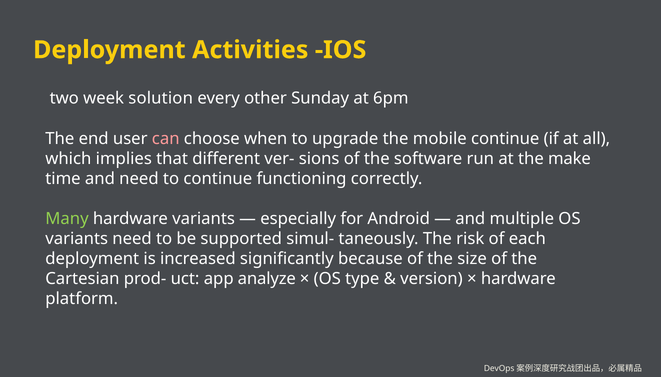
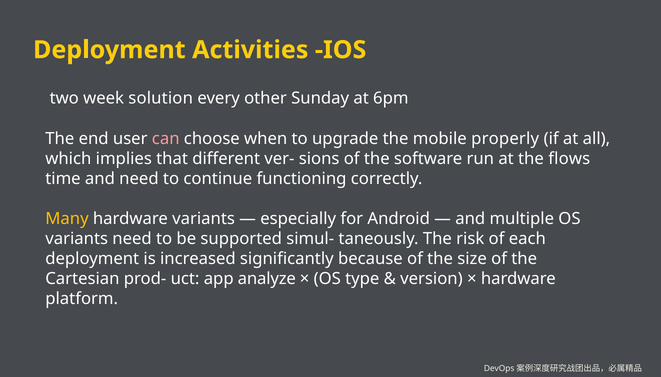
mobile continue: continue -> properly
make: make -> flows
Many colour: light green -> yellow
